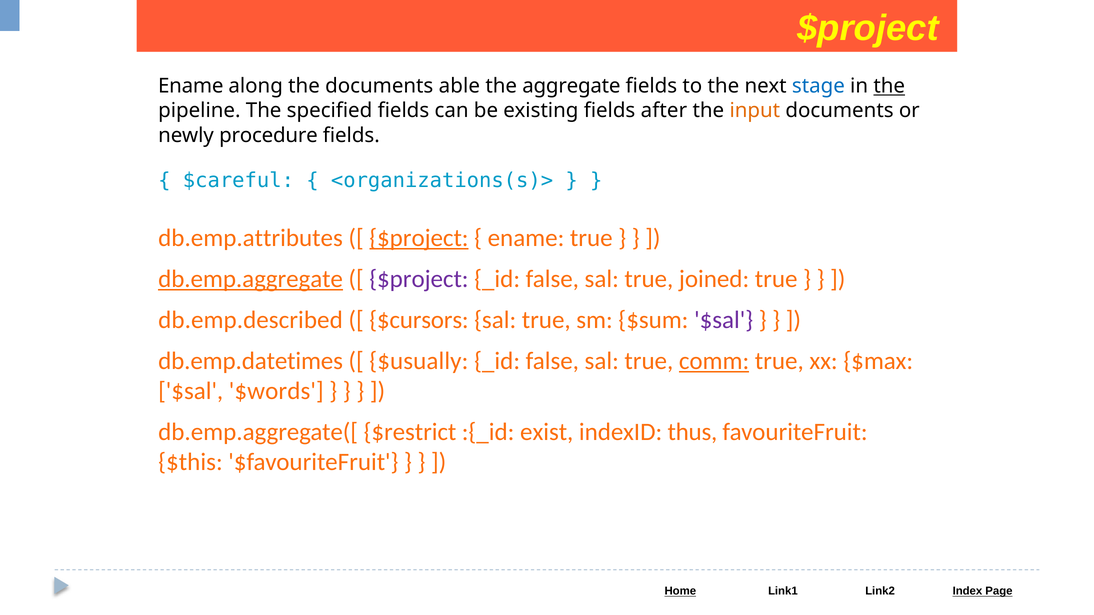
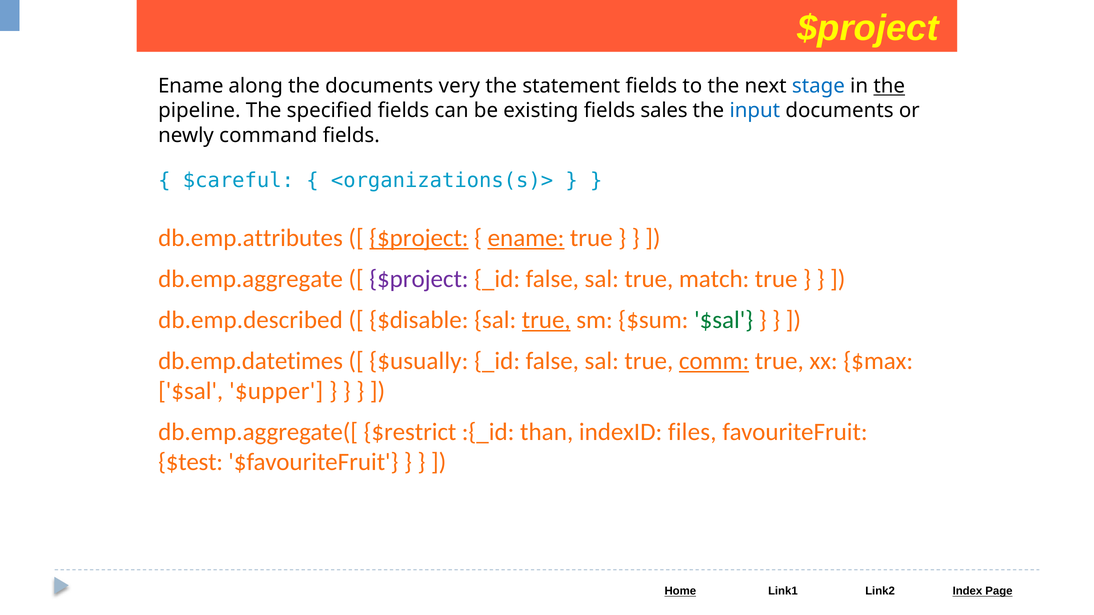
able: able -> very
aggregate: aggregate -> statement
after: after -> sales
input colour: orange -> blue
procedure: procedure -> command
ename at (526, 238) underline: none -> present
db.emp.aggregate underline: present -> none
joined: joined -> match
$cursors: $cursors -> $disable
true at (546, 320) underline: none -> present
$sal at (724, 320) colour: purple -> green
$words: $words -> $upper
exist: exist -> than
thus: thus -> files
$this: $this -> $test
